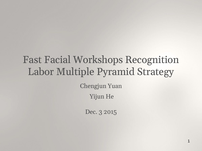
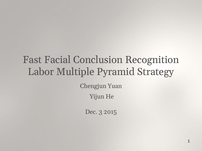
Workshops: Workshops -> Conclusion
